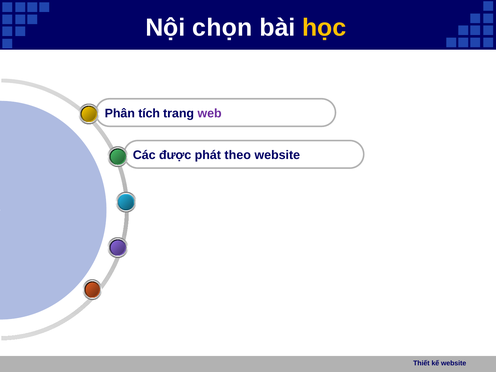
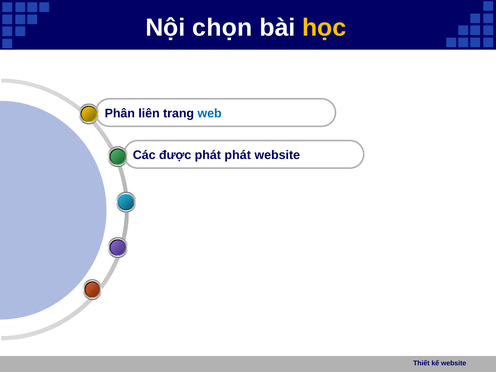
tích: tích -> liên
web colour: purple -> blue
phát theo: theo -> phát
